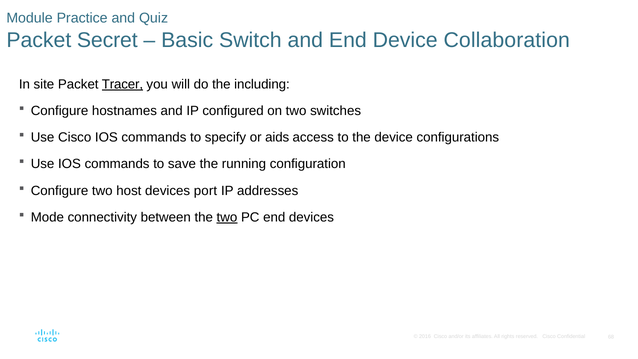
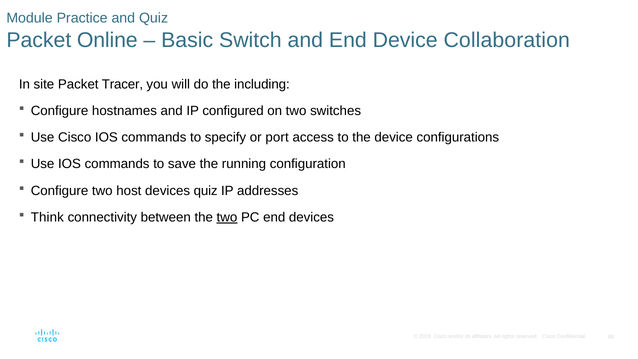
Secret: Secret -> Online
Tracer underline: present -> none
aids: aids -> port
devices port: port -> quiz
Mode: Mode -> Think
